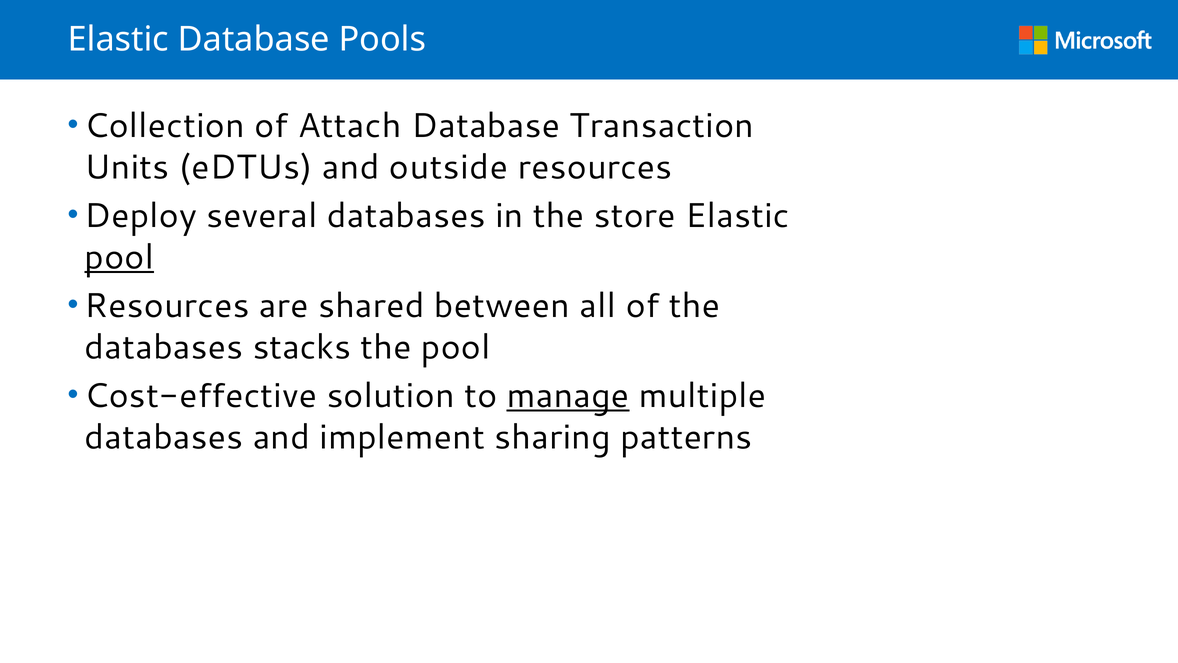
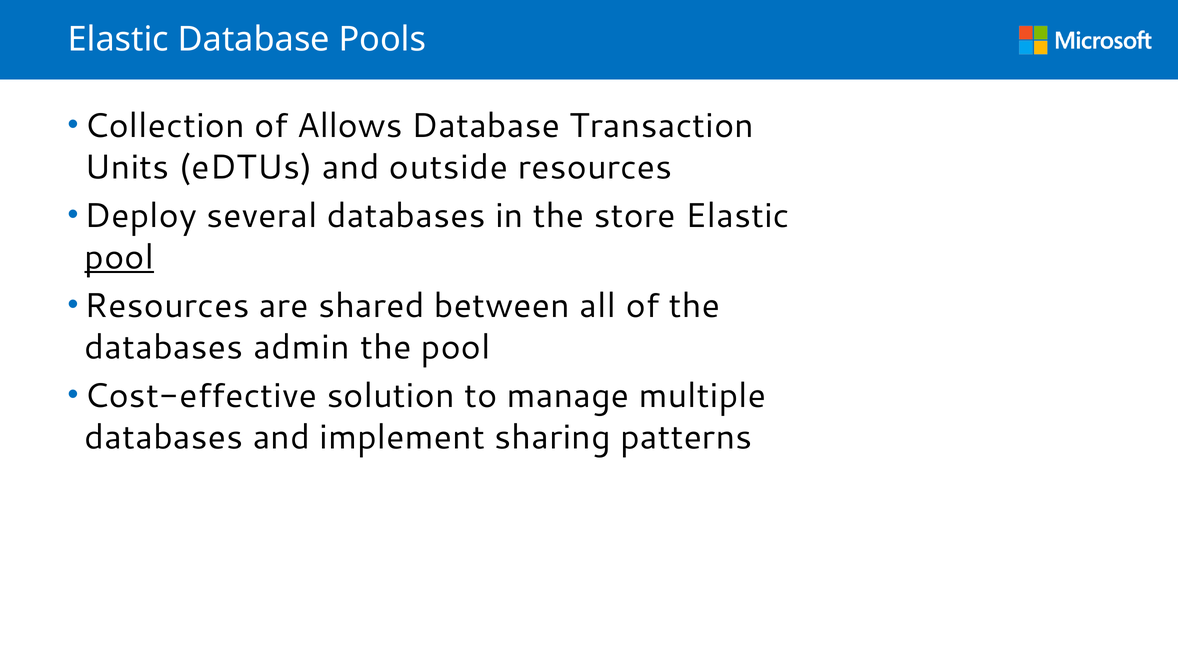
Attach: Attach -> Allows
stacks: stacks -> admin
manage underline: present -> none
